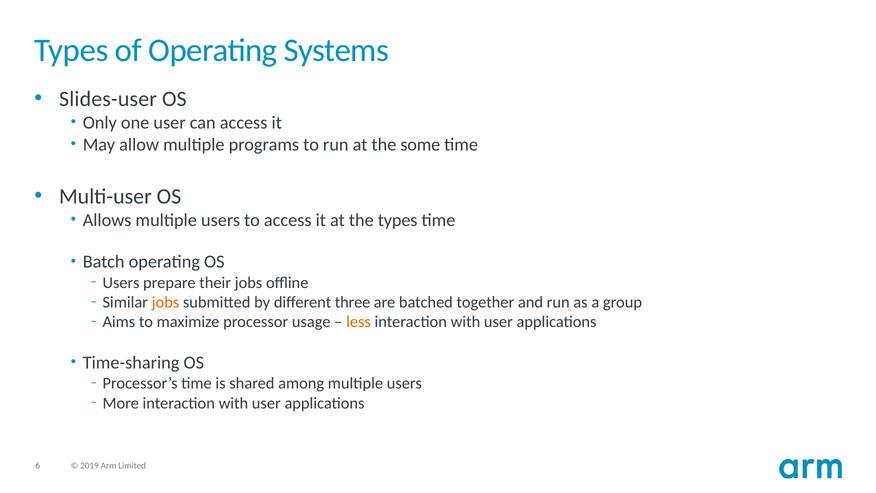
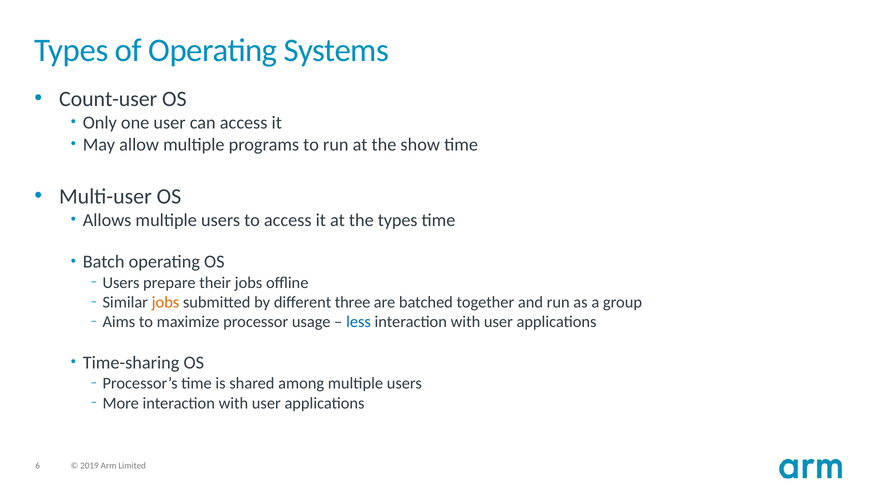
Slides-user: Slides-user -> Count-user
some: some -> show
less colour: orange -> blue
